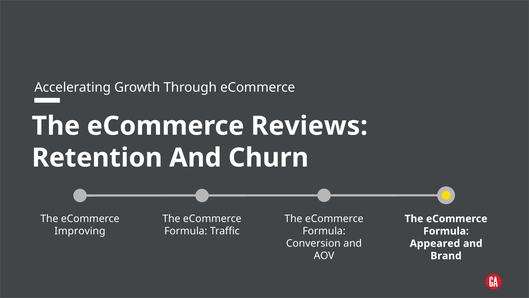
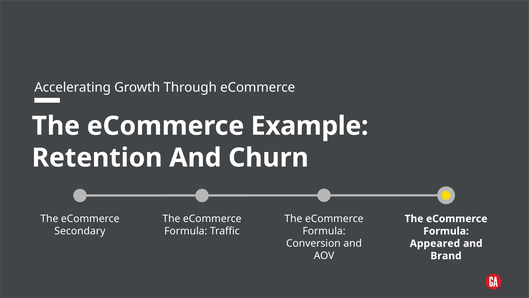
Reviews: Reviews -> Example
Improving: Improving -> Secondary
